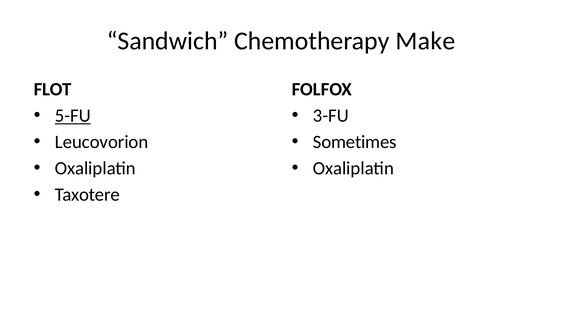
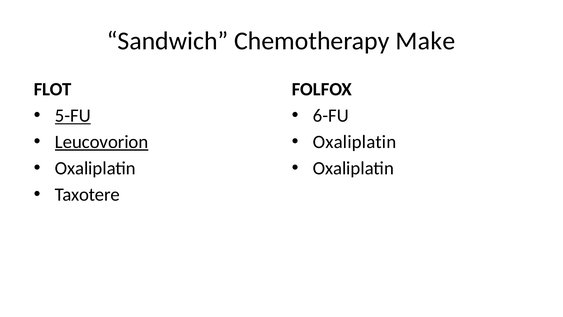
3-FU: 3-FU -> 6-FU
Leucovorion underline: none -> present
Sometimes at (355, 142): Sometimes -> Oxaliplatin
